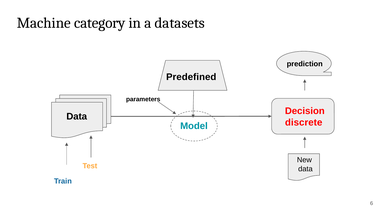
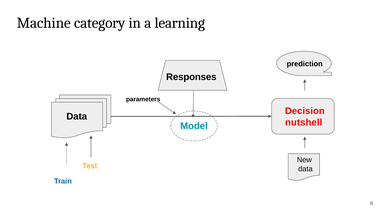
datasets: datasets -> learning
Predefined: Predefined -> Responses
discrete: discrete -> nutshell
